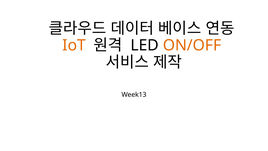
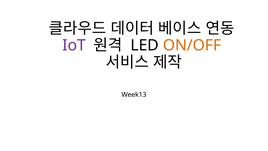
IoT colour: orange -> purple
